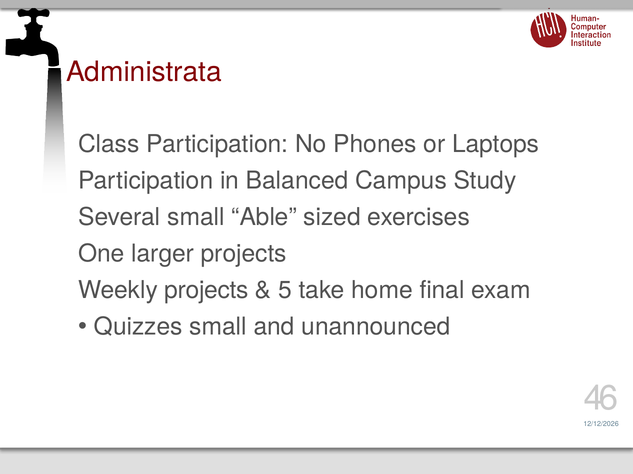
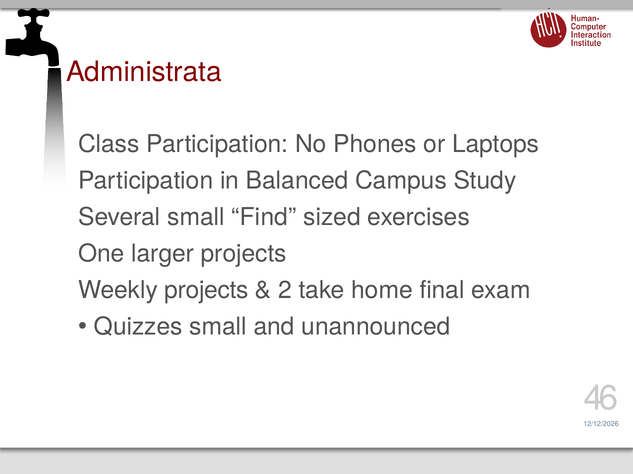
Able: Able -> Find
5: 5 -> 2
